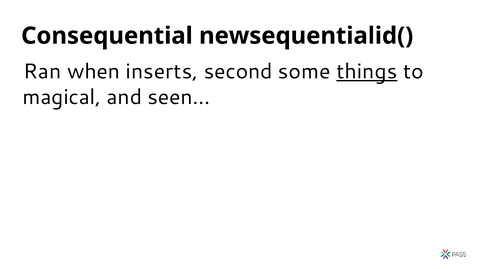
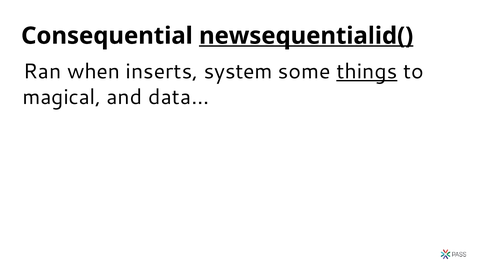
newsequentialid( underline: none -> present
second: second -> system
seen…: seen… -> data…
